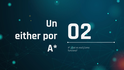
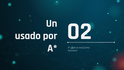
either: either -> usado
